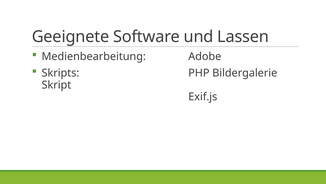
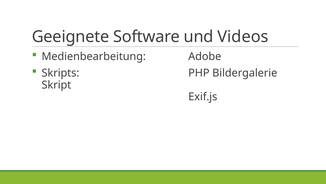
Lassen: Lassen -> Videos
